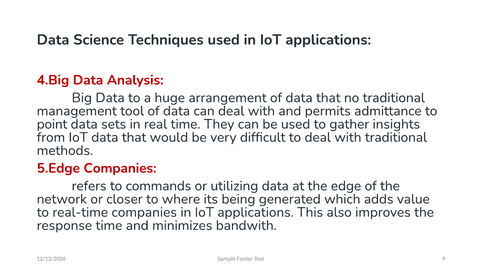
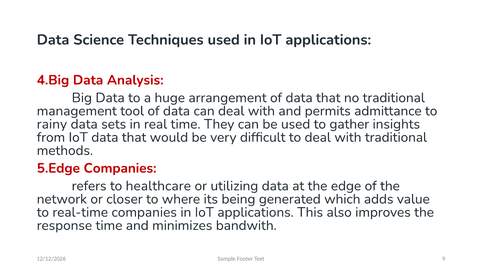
point: point -> rainy
commands: commands -> healthcare
